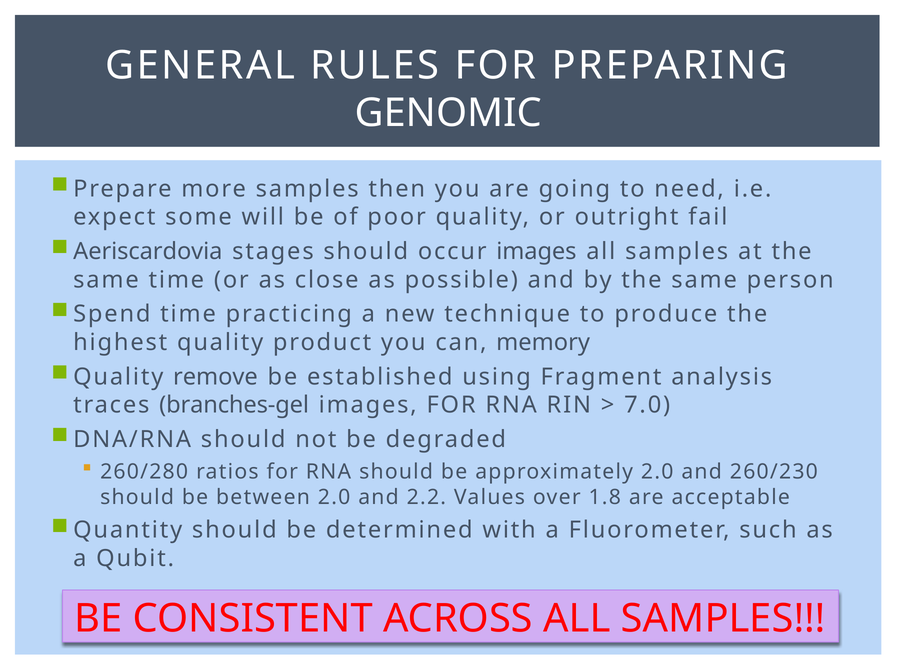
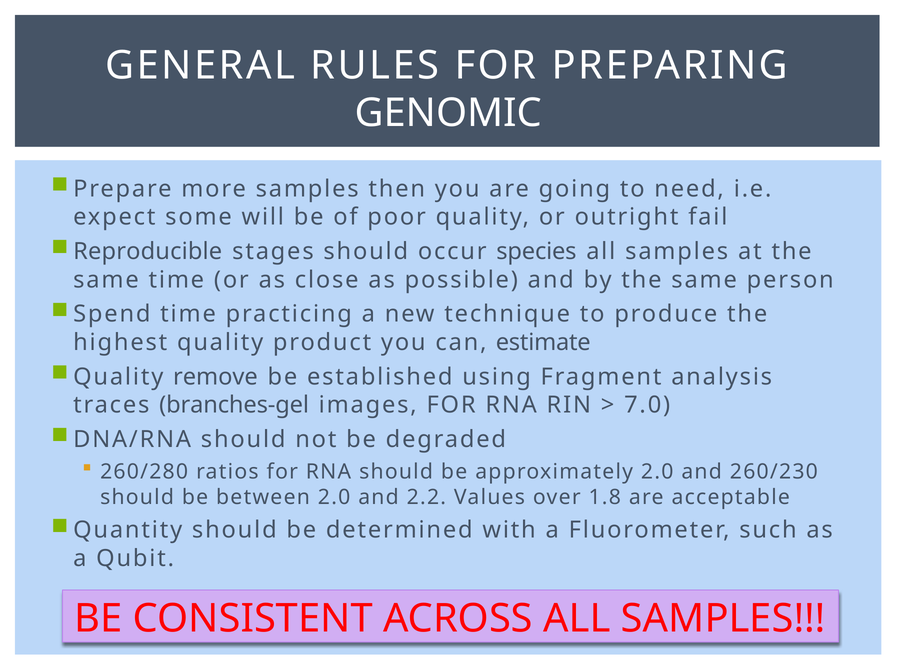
Aeriscardovia: Aeriscardovia -> Reproducible
occur images: images -> species
memory: memory -> estimate
